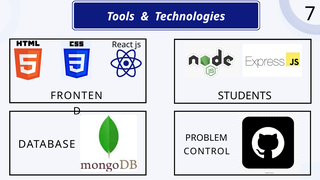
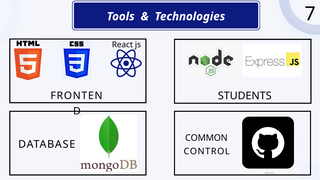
PROBLEM: PROBLEM -> COMMON
